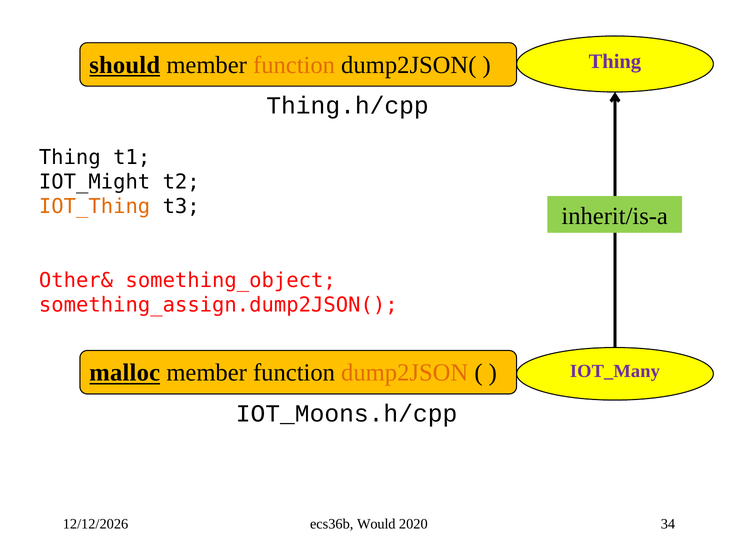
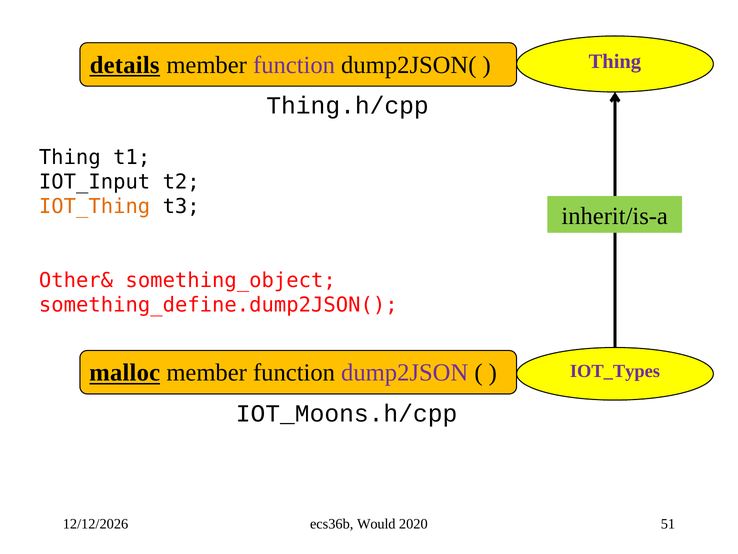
should: should -> details
function at (294, 65) colour: orange -> purple
IOT_Might: IOT_Might -> IOT_Input
something_assign.dump2JSON(: something_assign.dump2JSON( -> something_define.dump2JSON(
dump2JSON colour: orange -> purple
IOT_Many: IOT_Many -> IOT_Types
34: 34 -> 51
